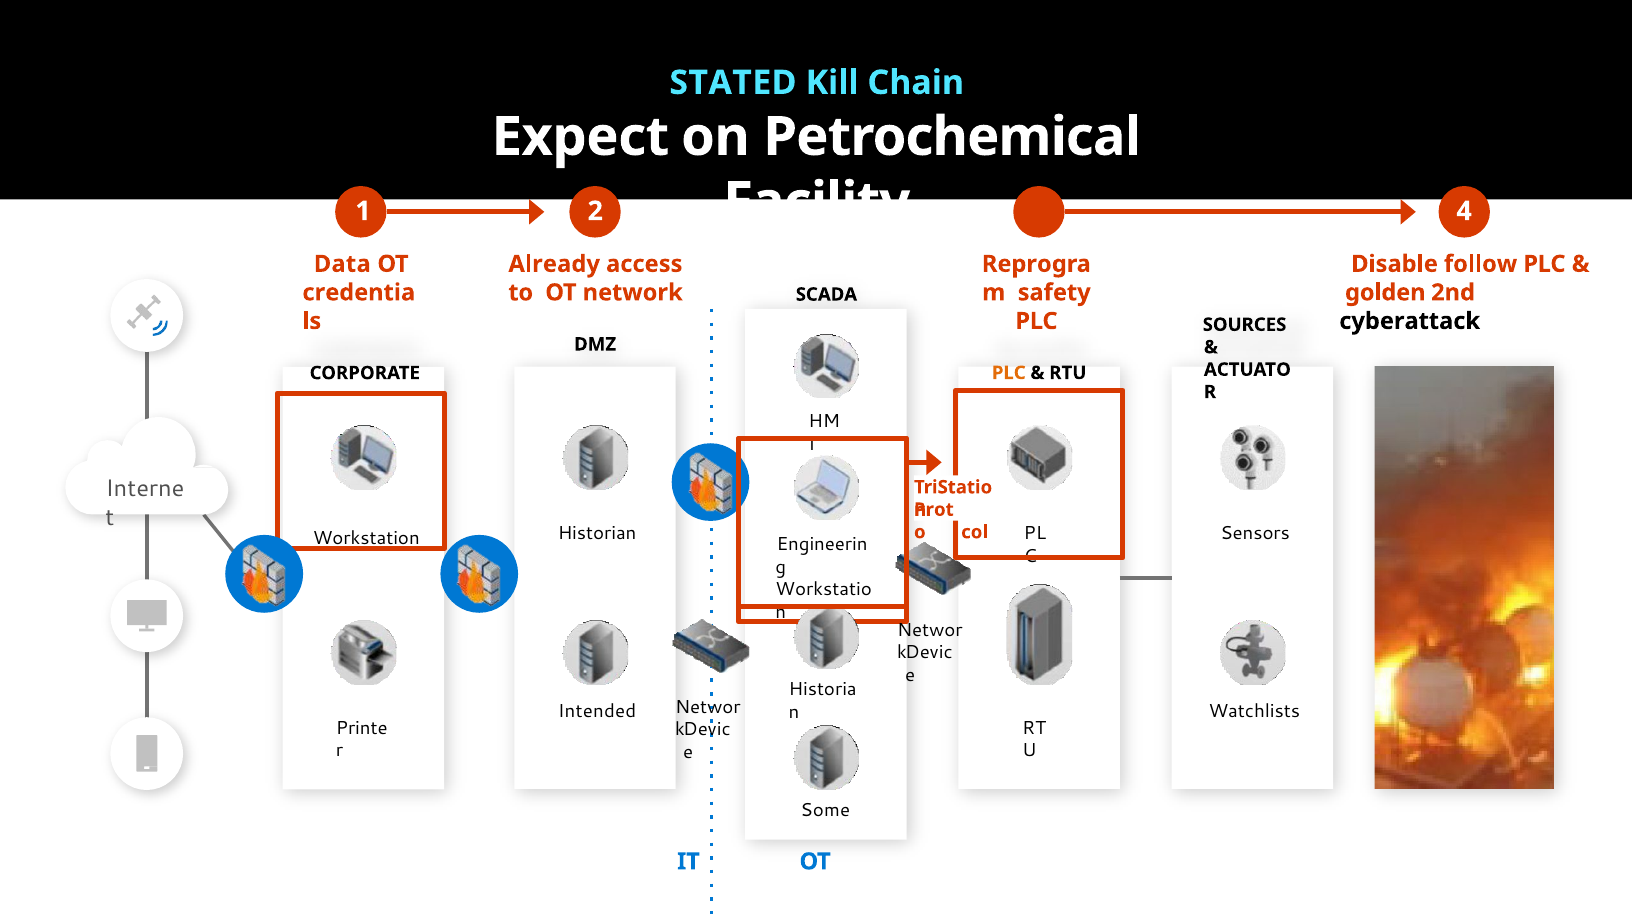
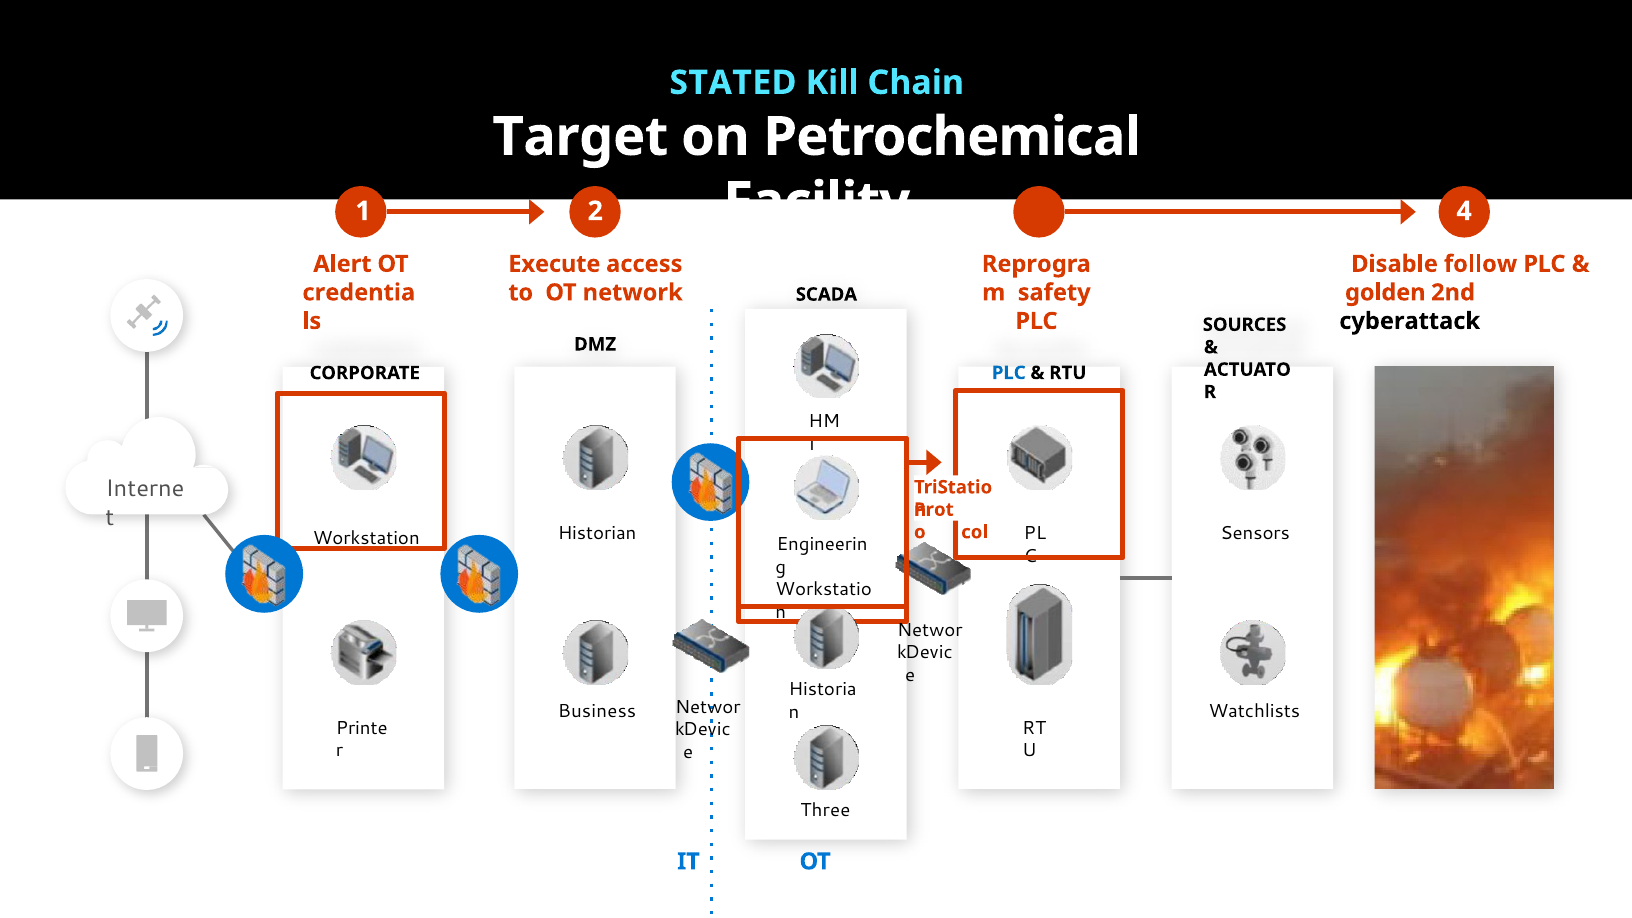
Expect: Expect -> Target
Data: Data -> Alert
Already: Already -> Execute
PLC at (1009, 373) colour: orange -> blue
Intended: Intended -> Business
Some: Some -> Three
